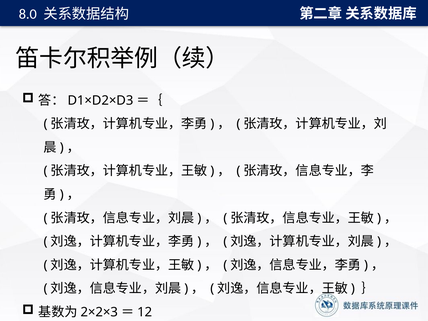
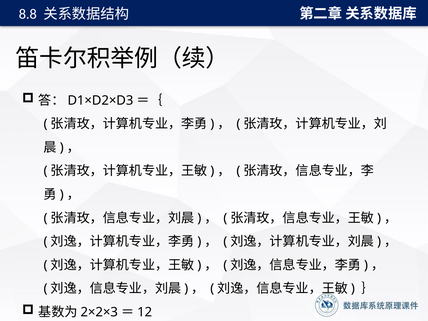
8.0: 8.0 -> 8.8
